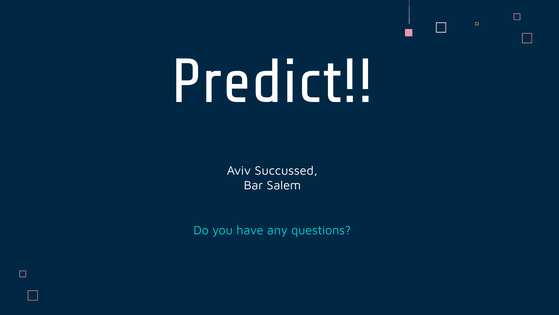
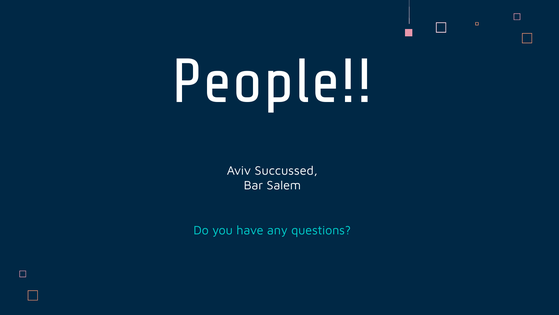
Predict: Predict -> People
